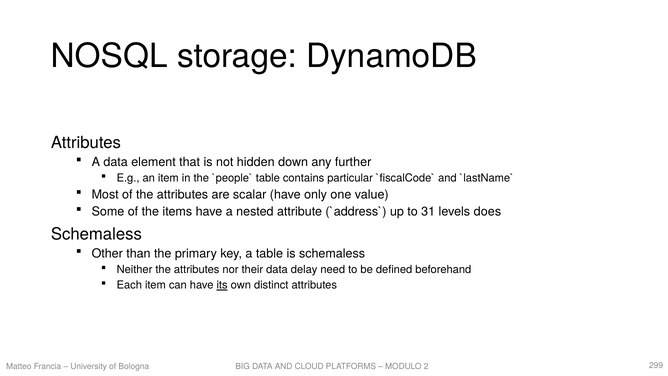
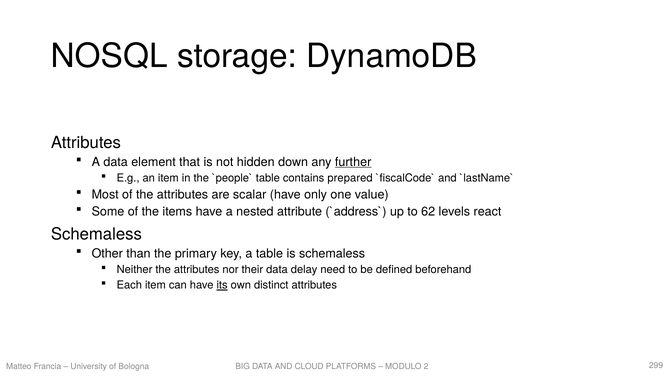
further underline: none -> present
particular: particular -> prepared
31: 31 -> 62
does: does -> react
